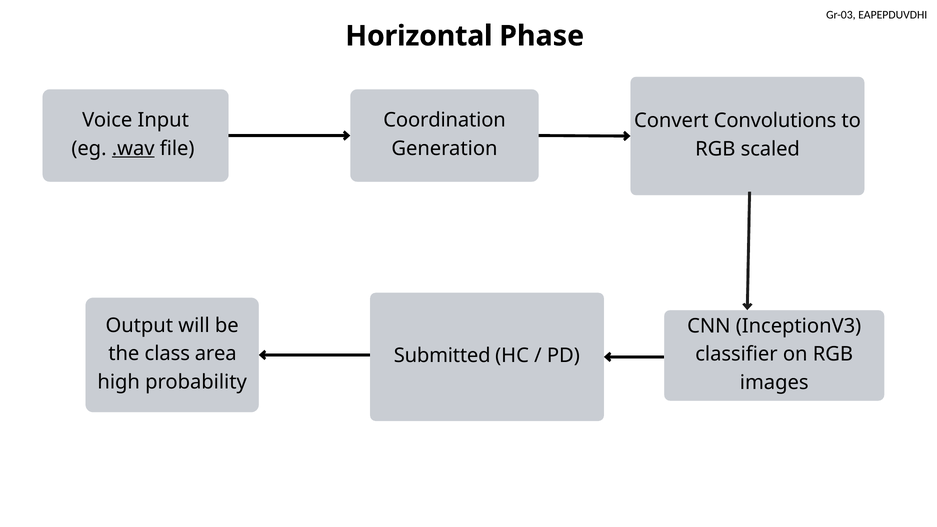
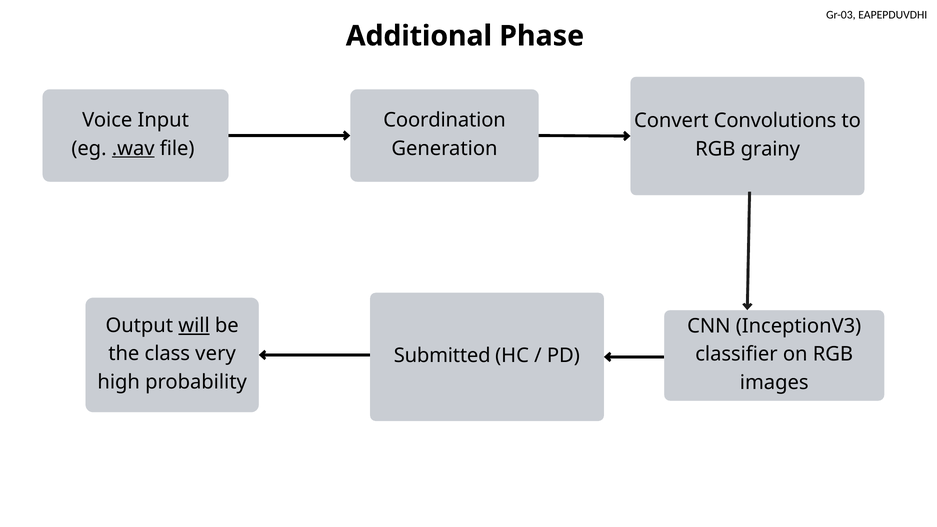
Horizontal: Horizontal -> Additional
scaled: scaled -> grainy
will underline: none -> present
area: area -> very
